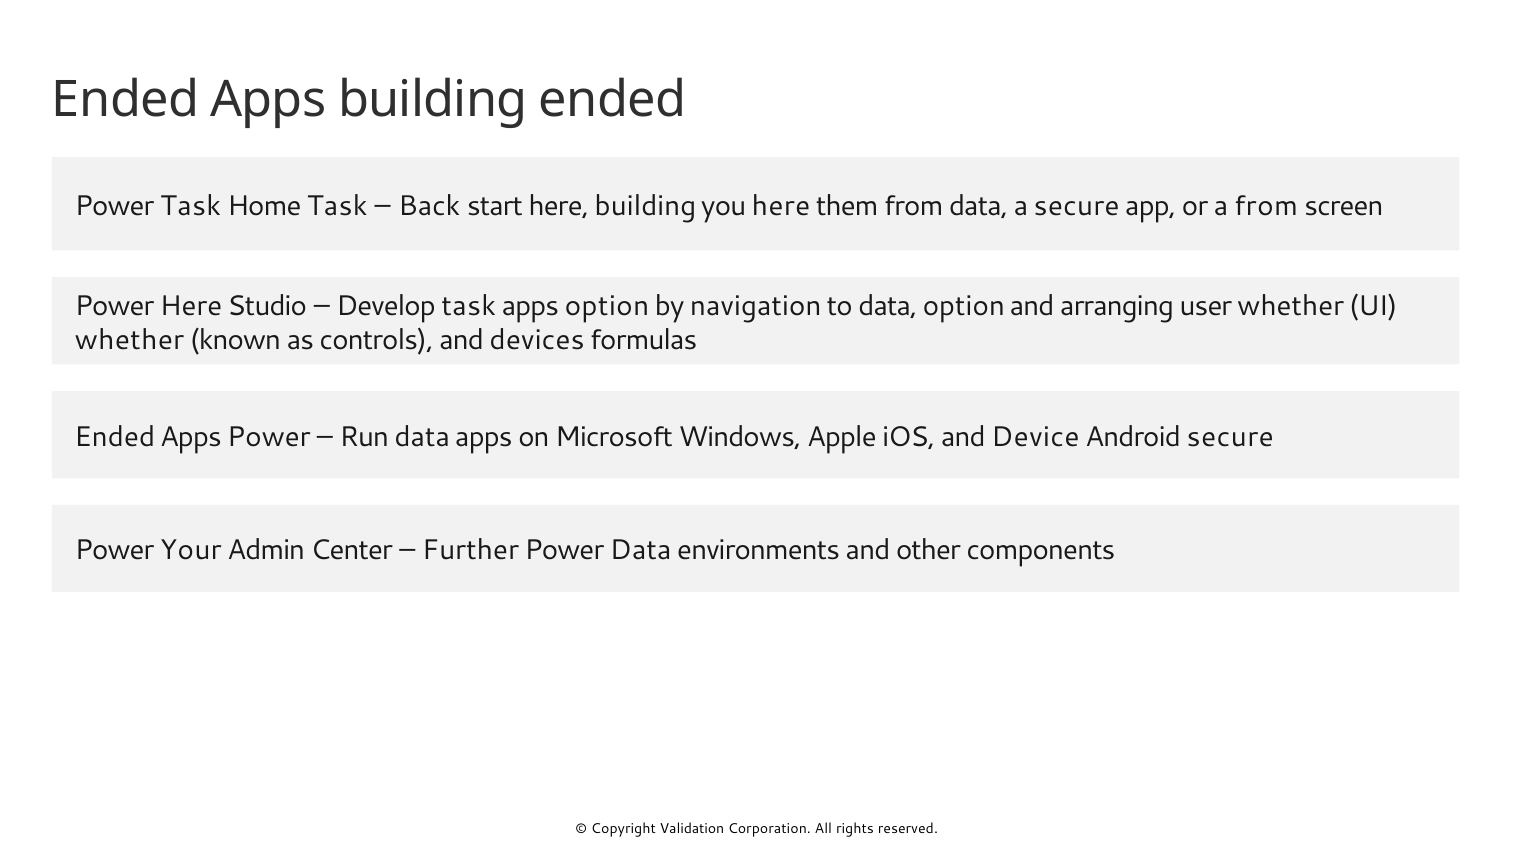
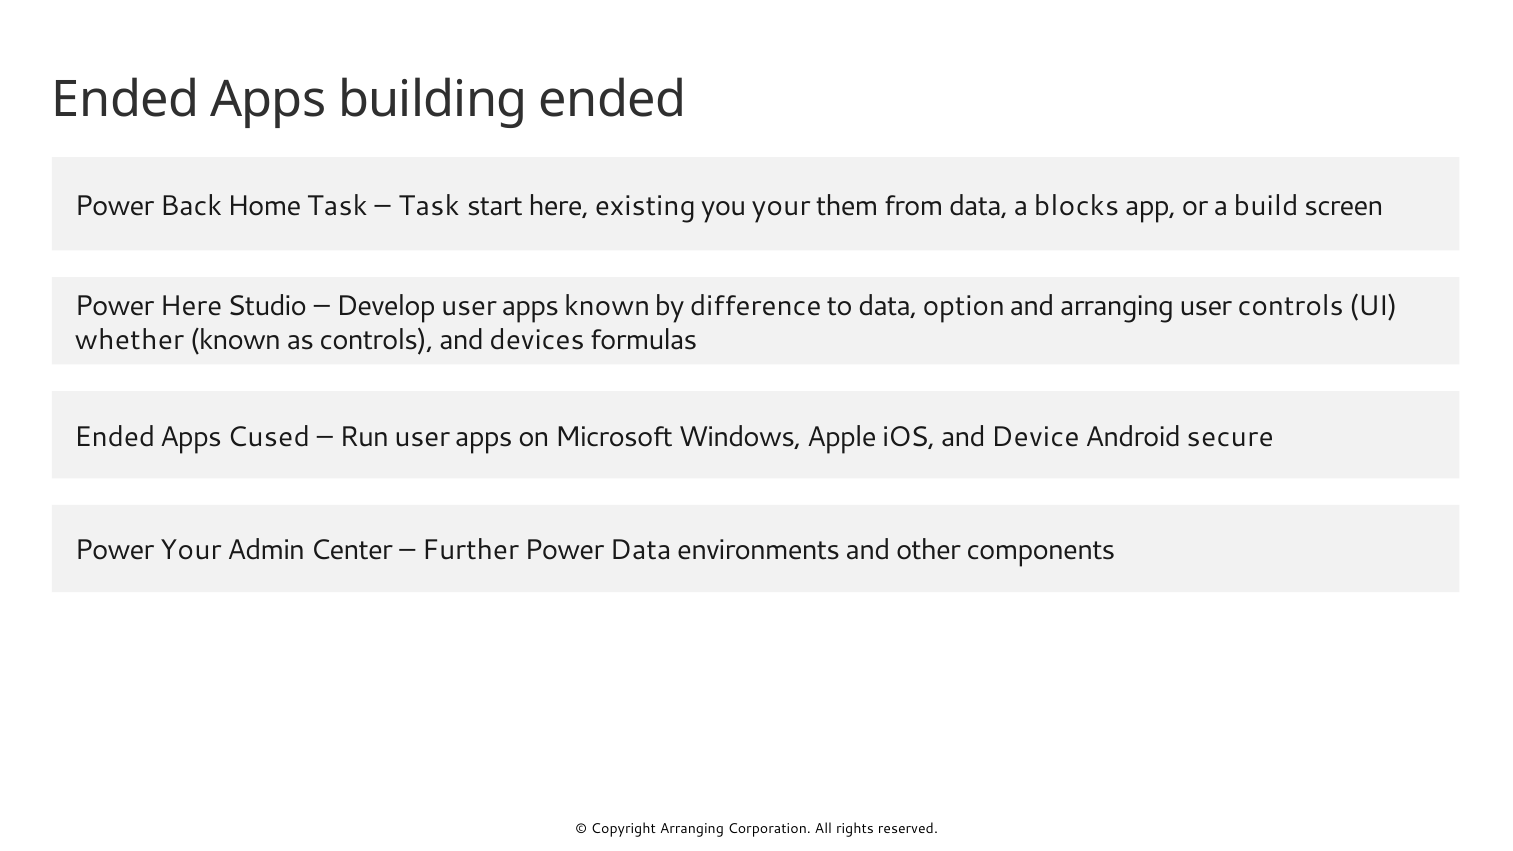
Power Task: Task -> Back
Back at (429, 206): Back -> Task
here building: building -> existing
you here: here -> your
a secure: secure -> blocks
a from: from -> build
Develop task: task -> user
apps option: option -> known
navigation: navigation -> difference
user whether: whether -> controls
Apps Power: Power -> Cused
Run data: data -> user
Validation at (692, 828): Validation -> Arranging
